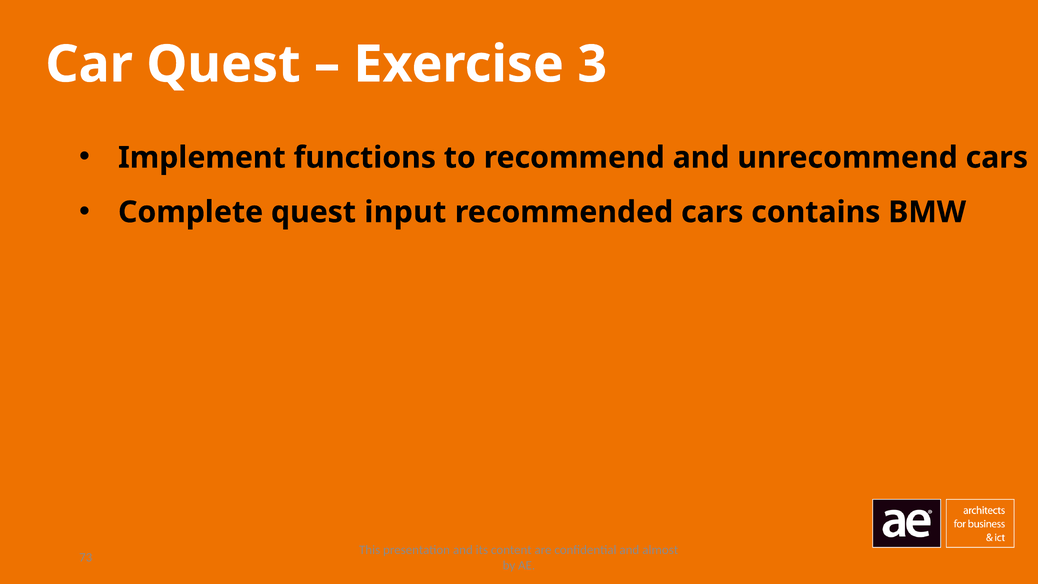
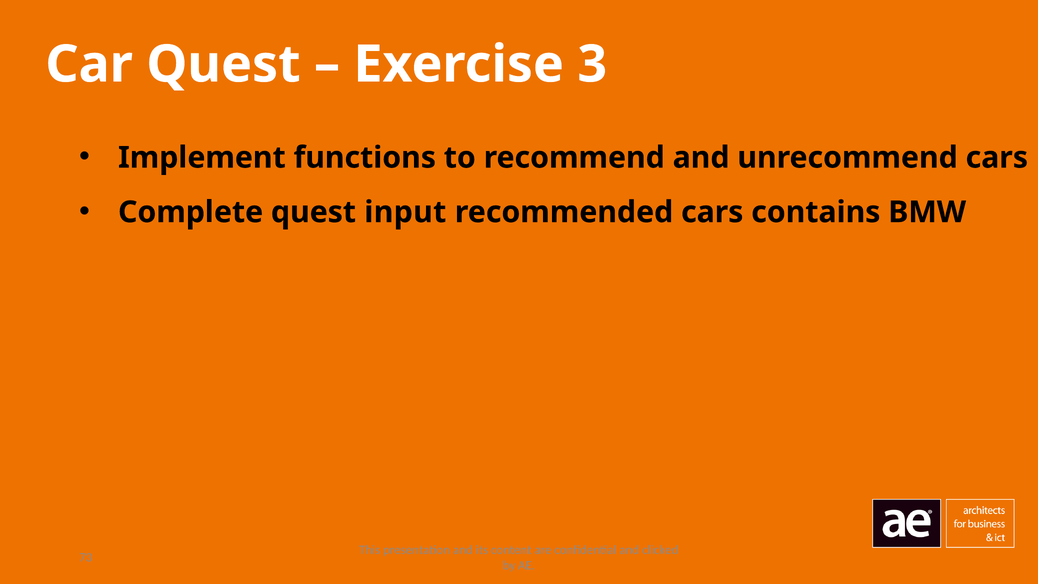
almost: almost -> clicked
